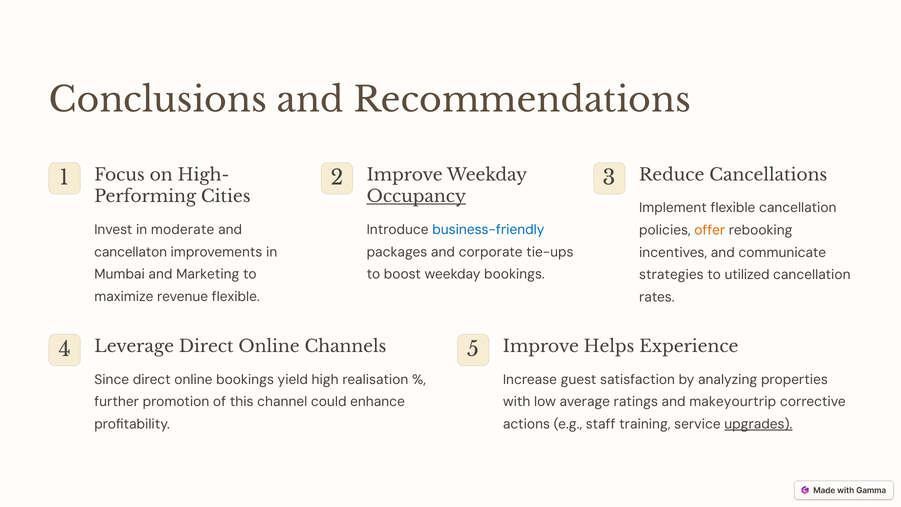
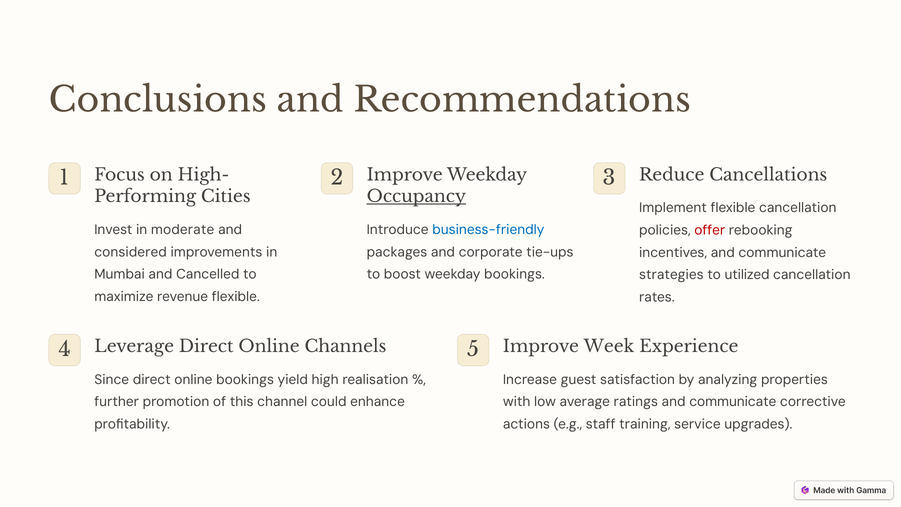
offer colour: orange -> red
cancellaton: cancellaton -> considered
Marketing: Marketing -> Cancelled
Helps: Helps -> Week
ratings and makeyourtrip: makeyourtrip -> communicate
upgrades underline: present -> none
